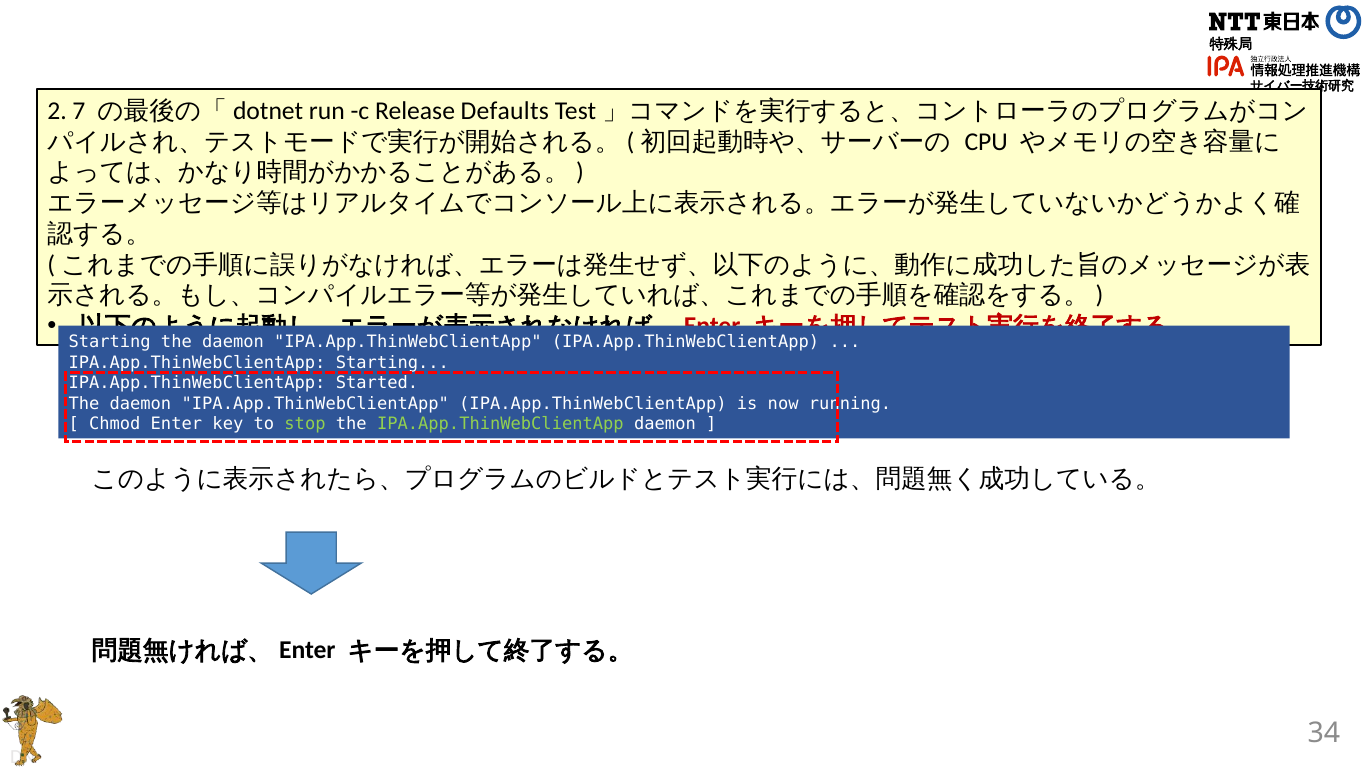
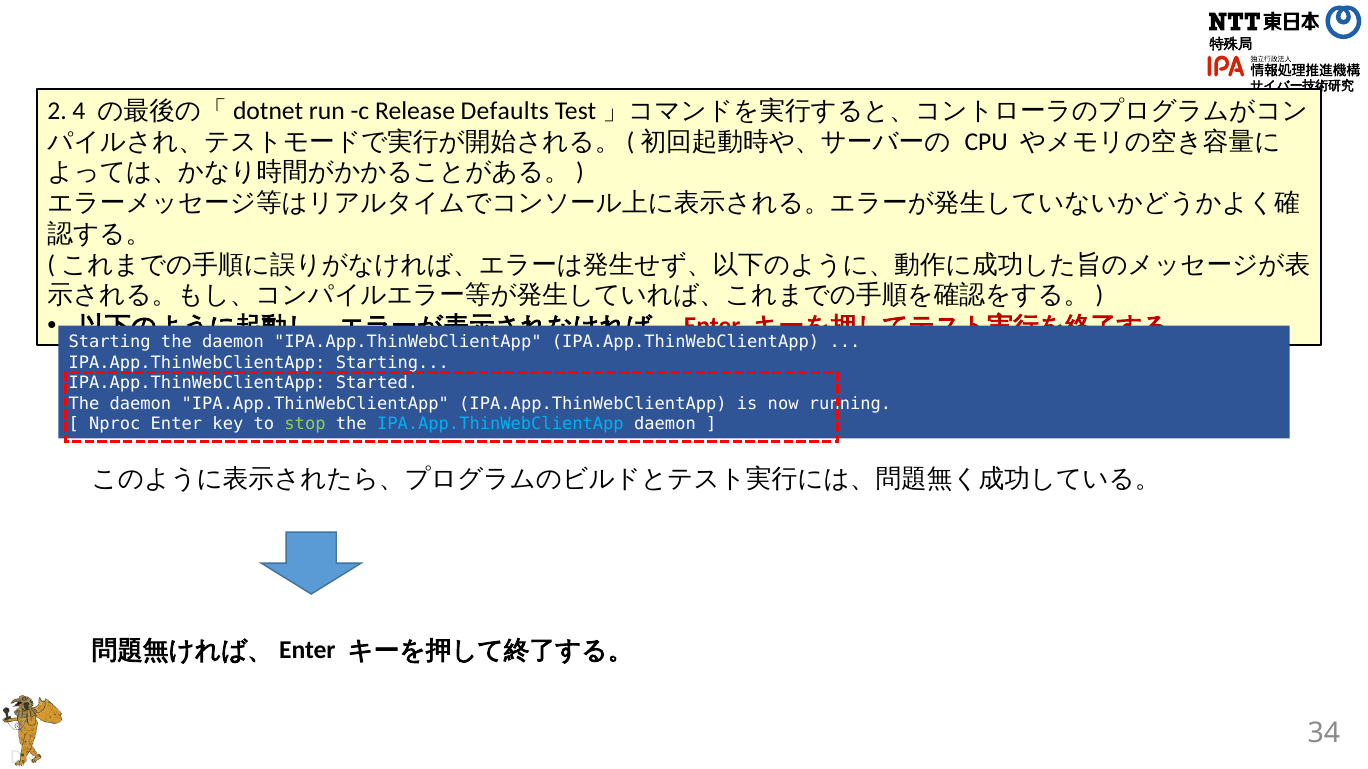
7: 7 -> 4
Chmod: Chmod -> Nproc
IPA.App.ThinWebClientApp at (500, 424) colour: light green -> light blue
